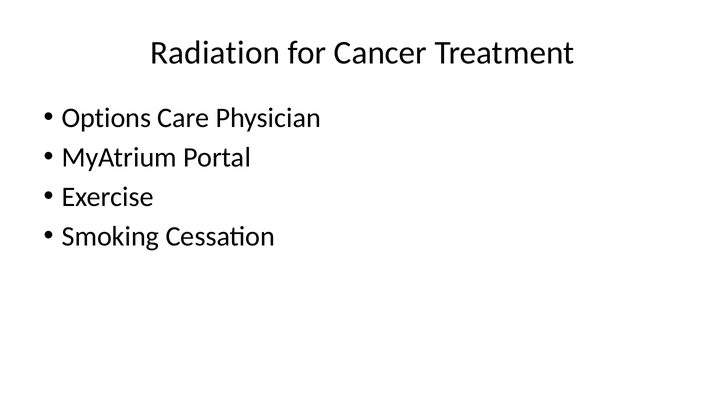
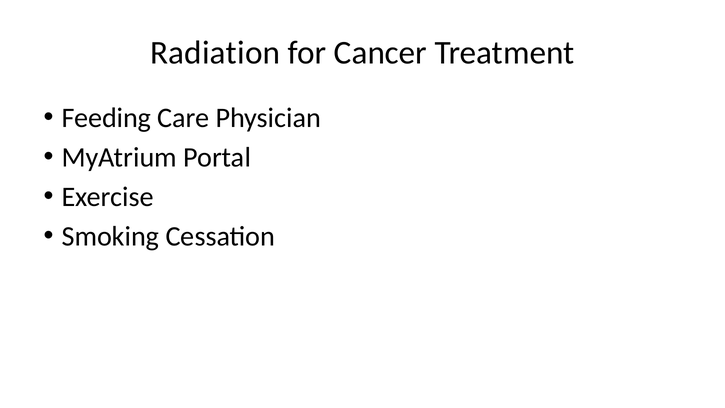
Options: Options -> Feeding
